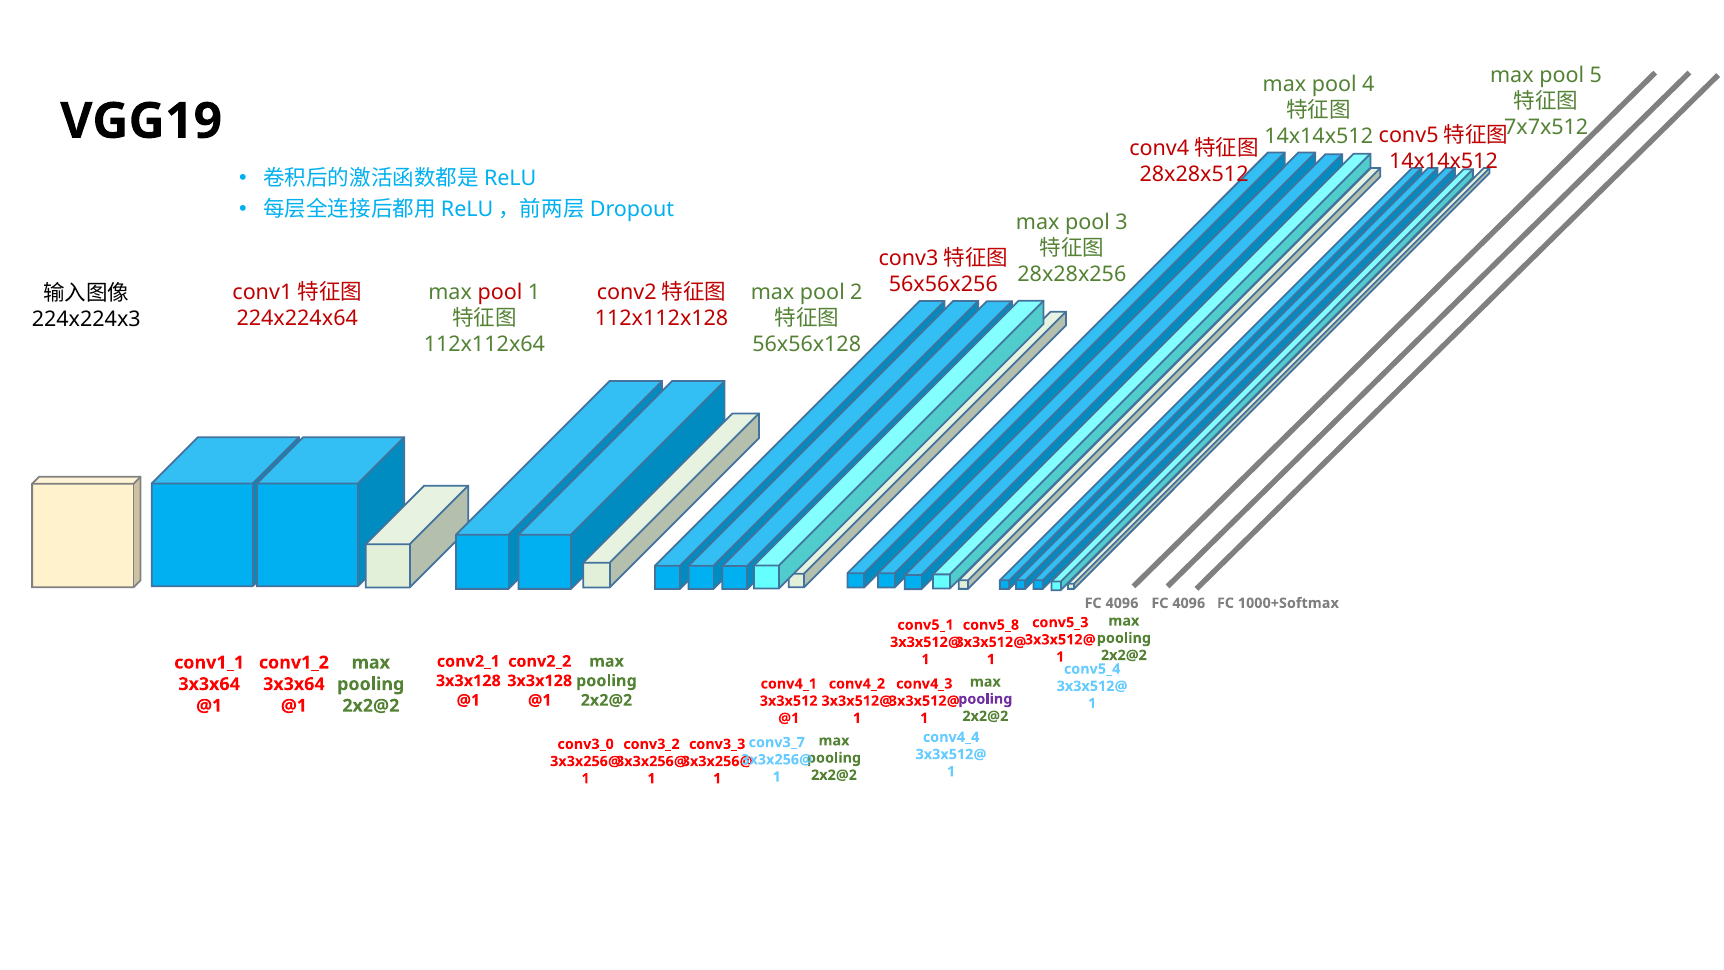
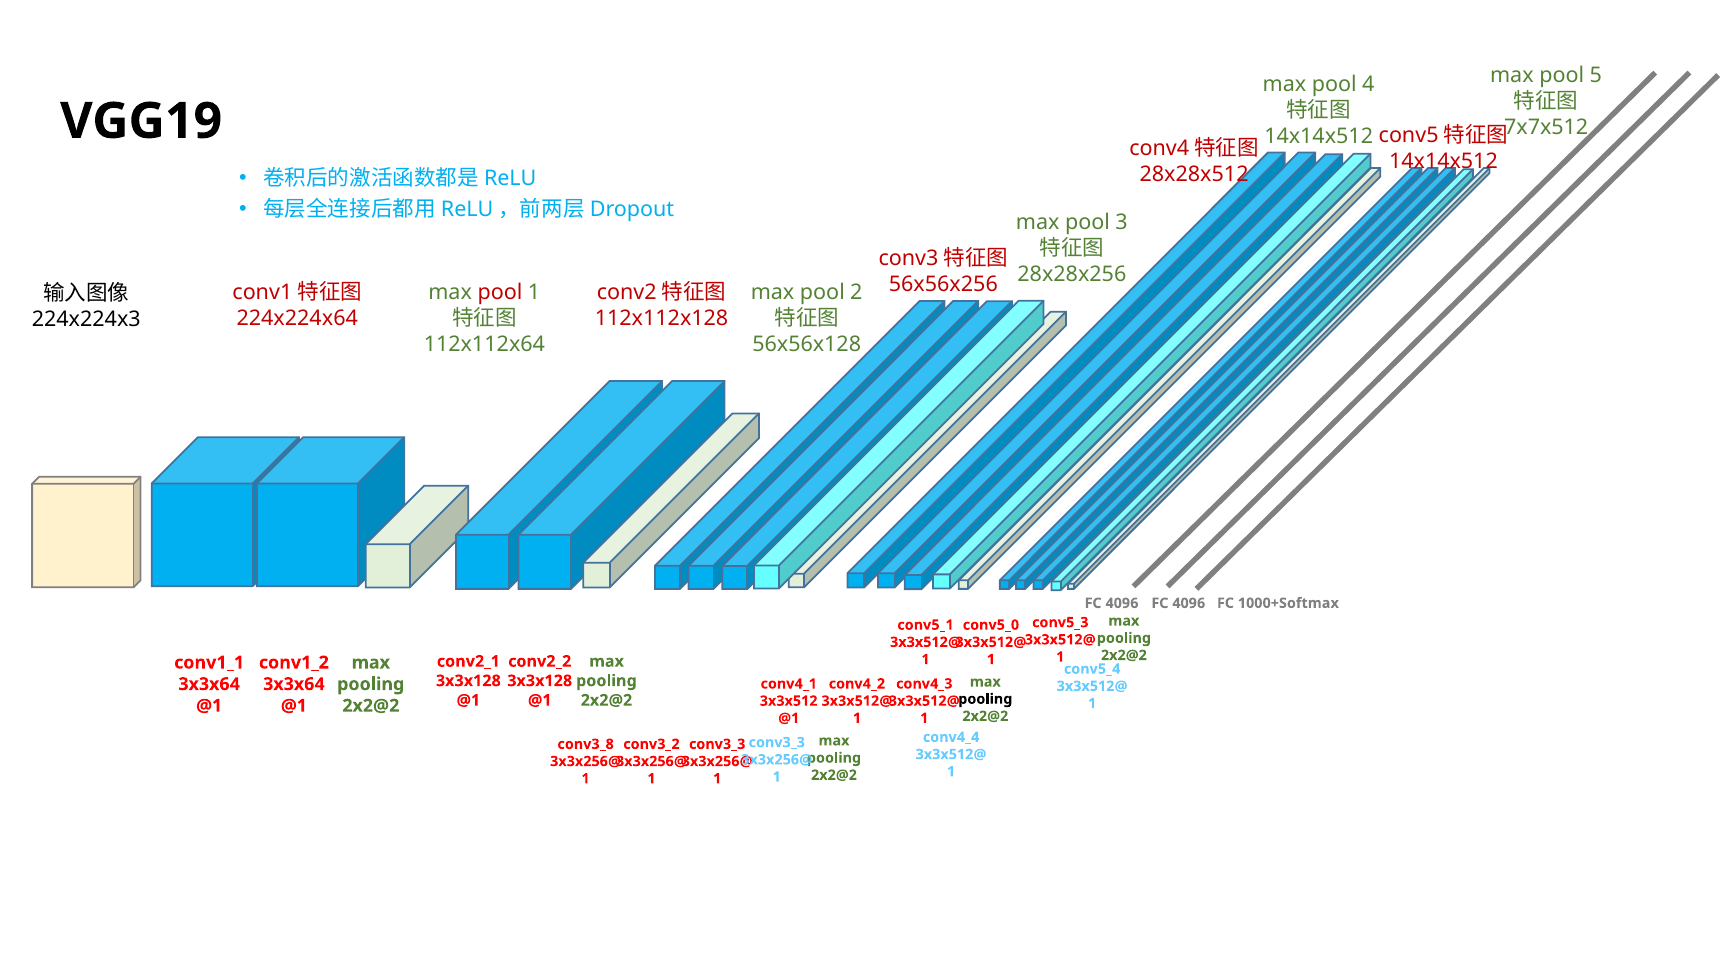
conv5_8: conv5_8 -> conv5_0
pooling at (985, 699) colour: purple -> black
conv3_7 at (777, 742): conv3_7 -> conv3_3
conv3_0: conv3_0 -> conv3_8
